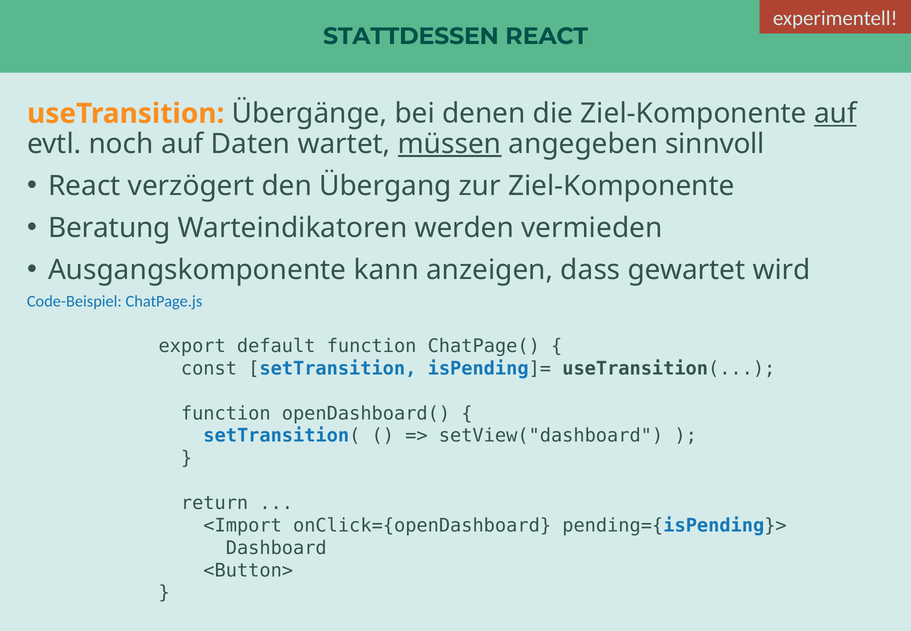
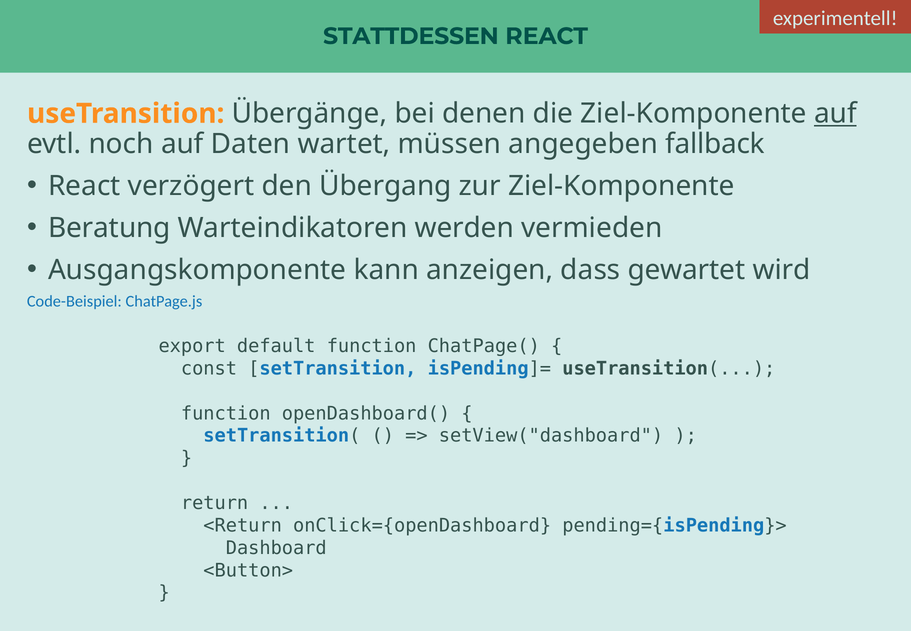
müssen underline: present -> none
sinnvoll: sinnvoll -> fallback
<Import: <Import -> <Return
